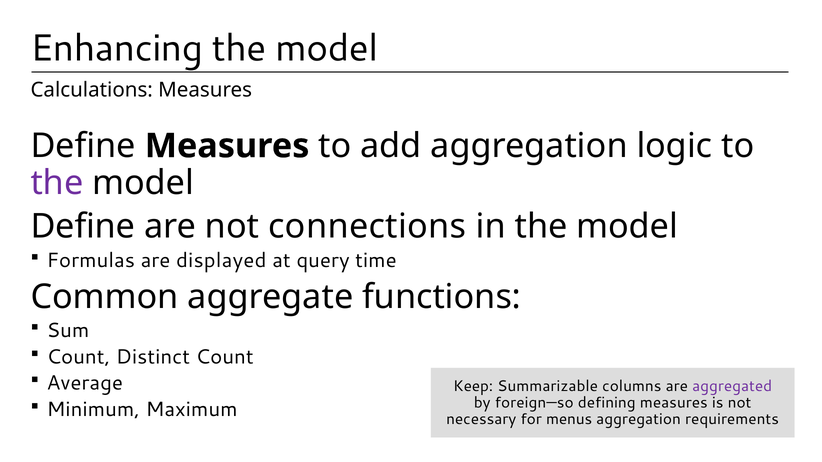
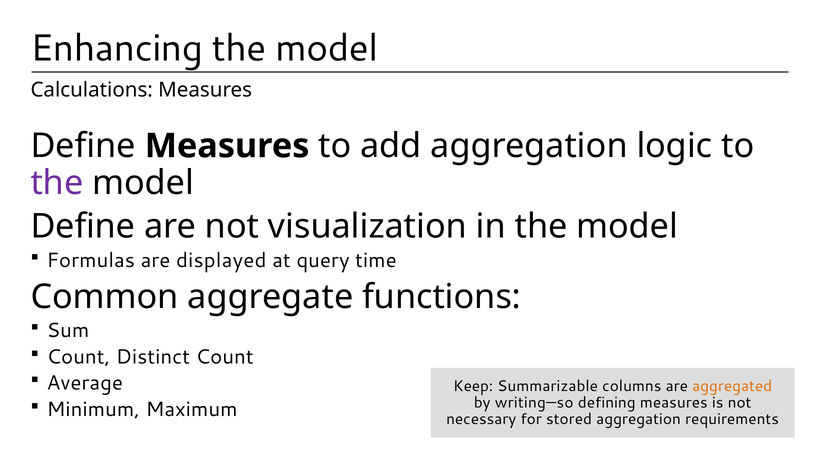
connections: connections -> visualization
aggregated colour: purple -> orange
foreign—so: foreign—so -> writing—so
menus: menus -> stored
